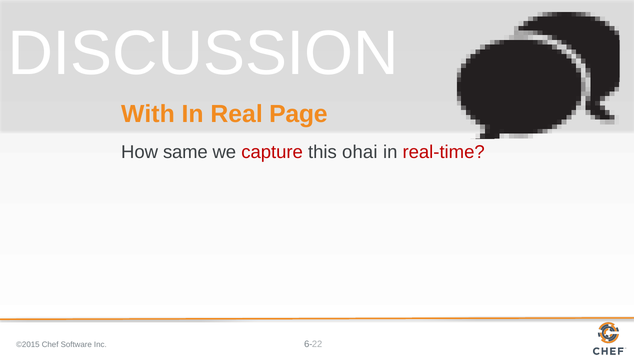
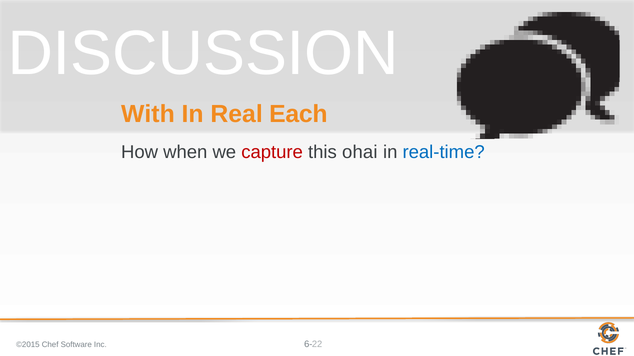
Page: Page -> Each
same: same -> when
real-time colour: red -> blue
